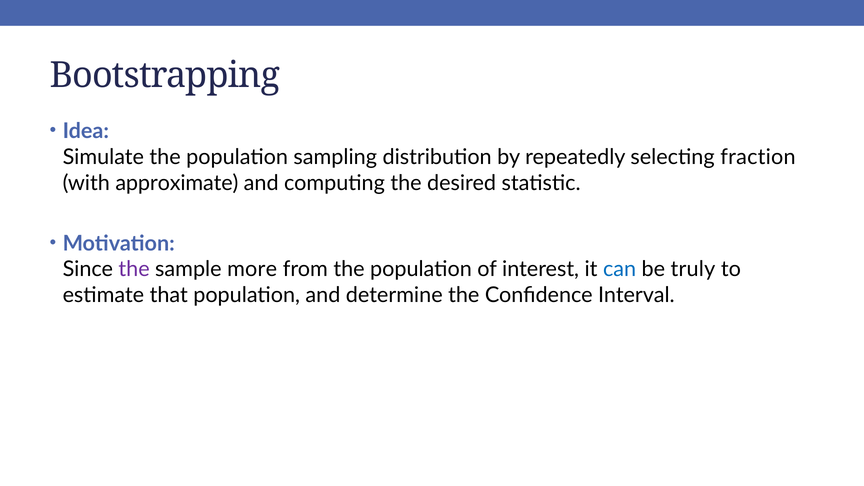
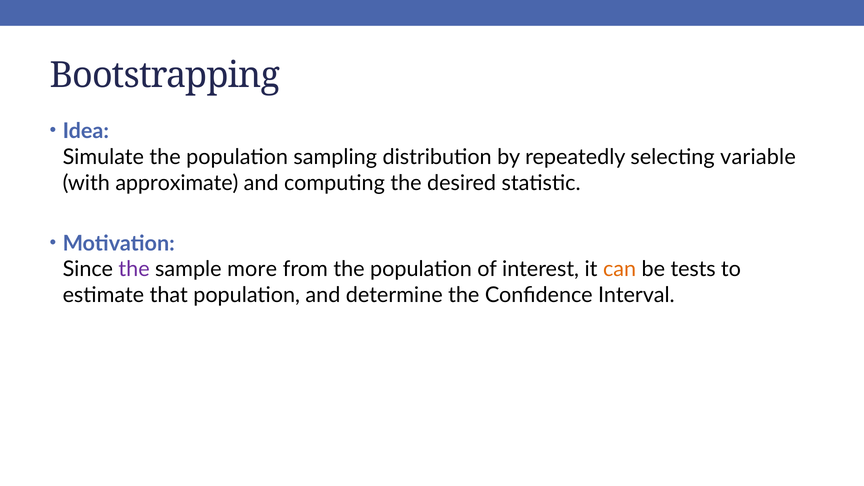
fraction: fraction -> variable
can colour: blue -> orange
truly: truly -> tests
